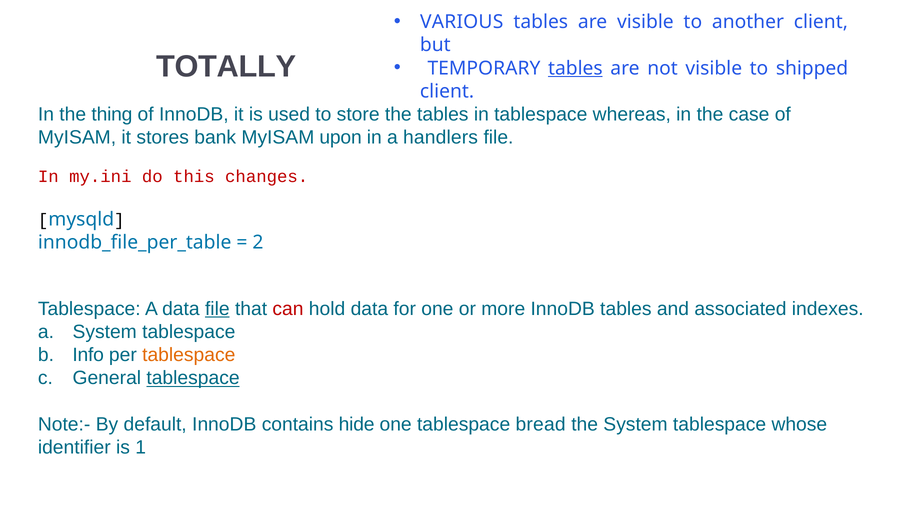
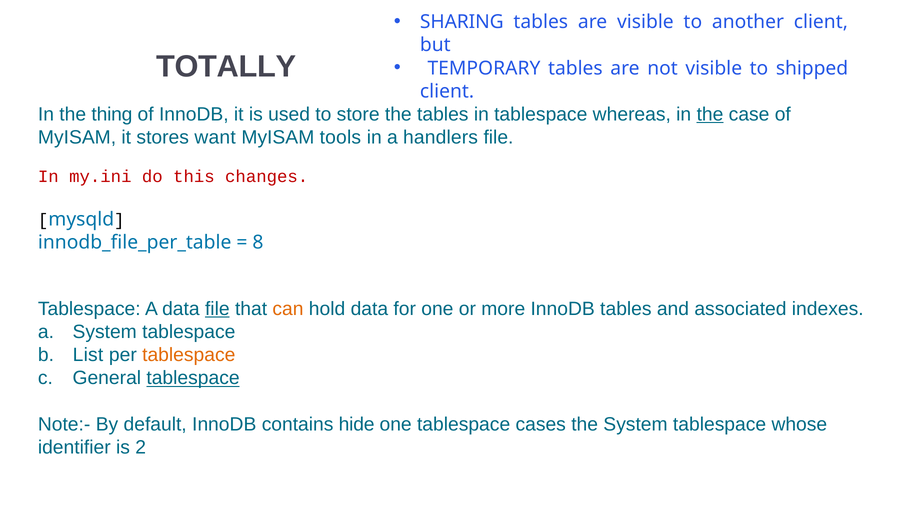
VARIOUS: VARIOUS -> SHARING
tables at (575, 68) underline: present -> none
the at (710, 114) underline: none -> present
bank: bank -> want
upon: upon -> tools
2: 2 -> 8
can colour: red -> orange
Info: Info -> List
bread: bread -> cases
1: 1 -> 2
